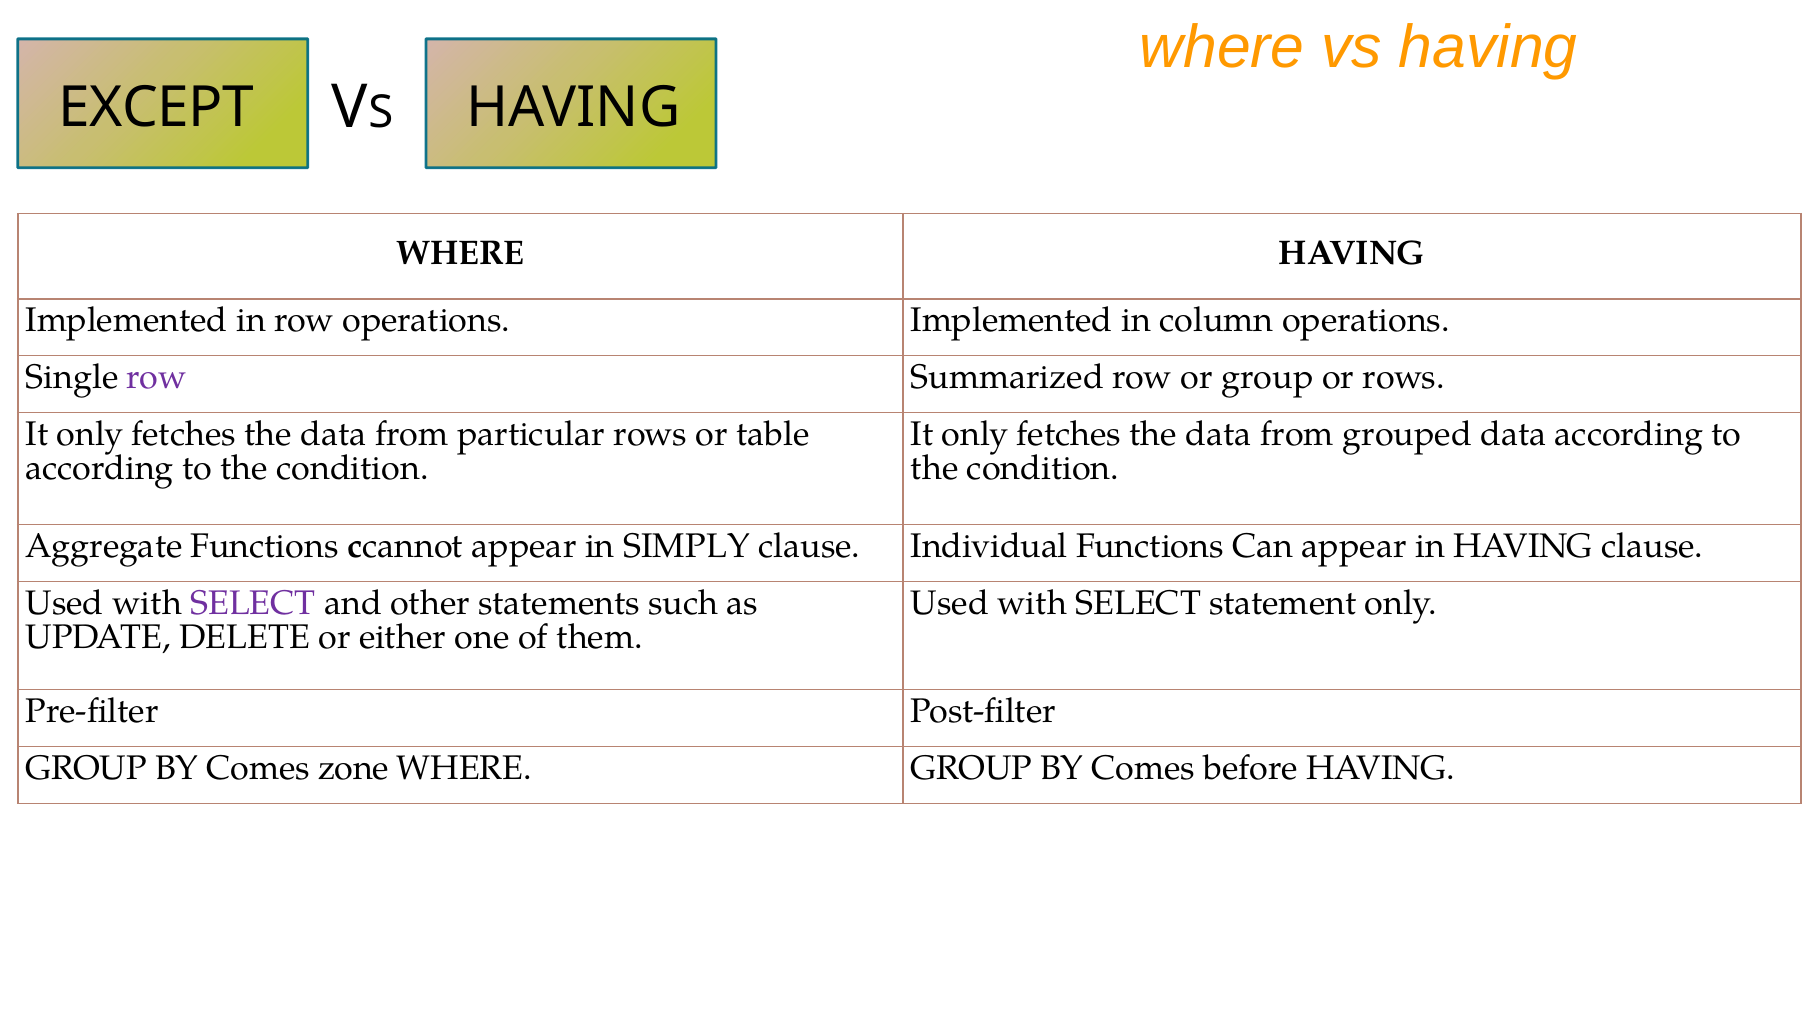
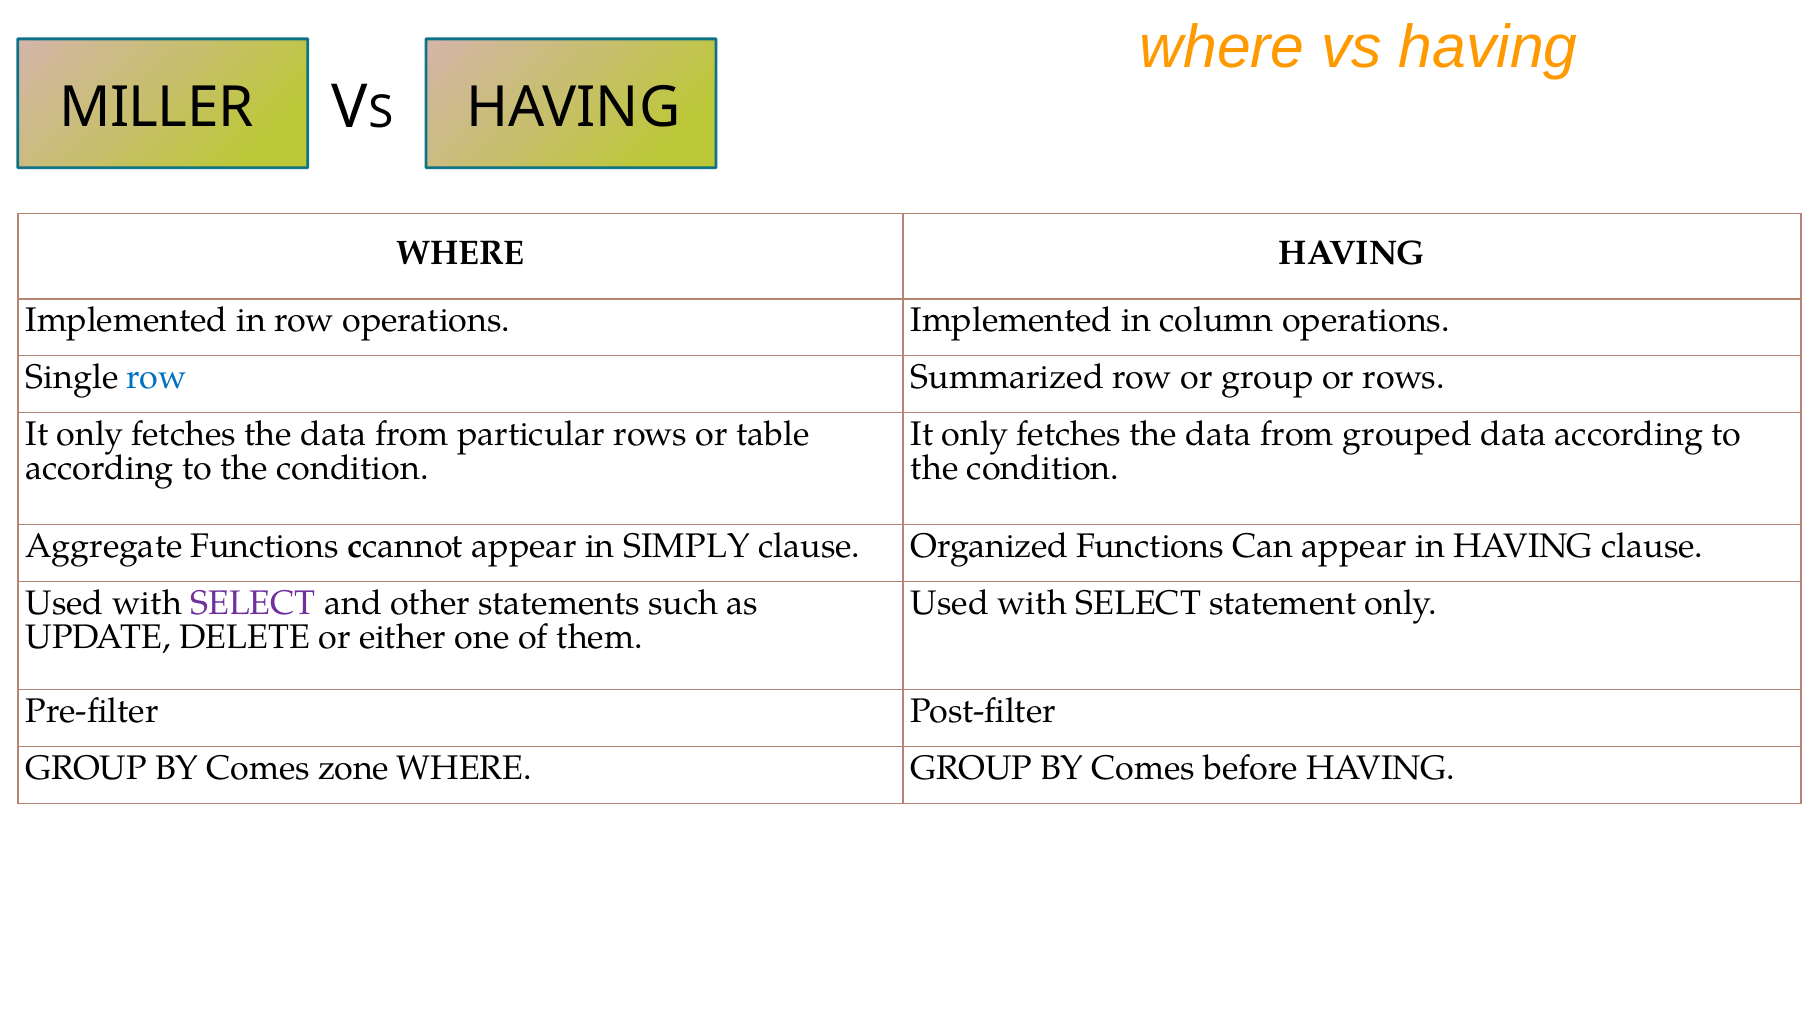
EXCEPT: EXCEPT -> MILLER
row at (157, 377) colour: purple -> blue
Individual: Individual -> Organized
